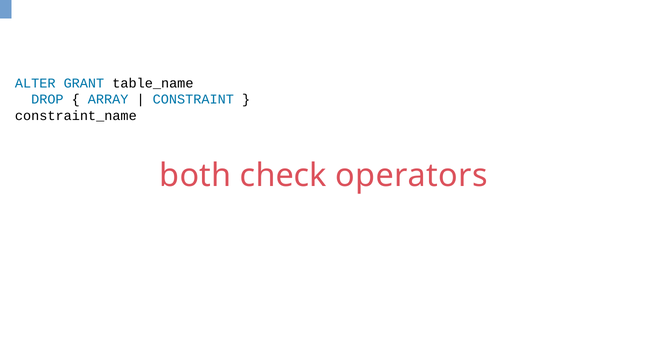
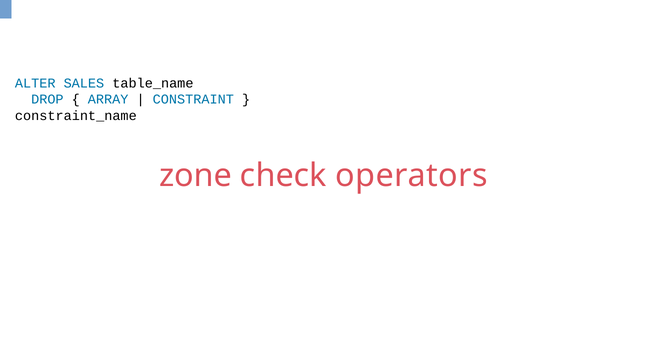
GRANT: GRANT -> SALES
both: both -> zone
